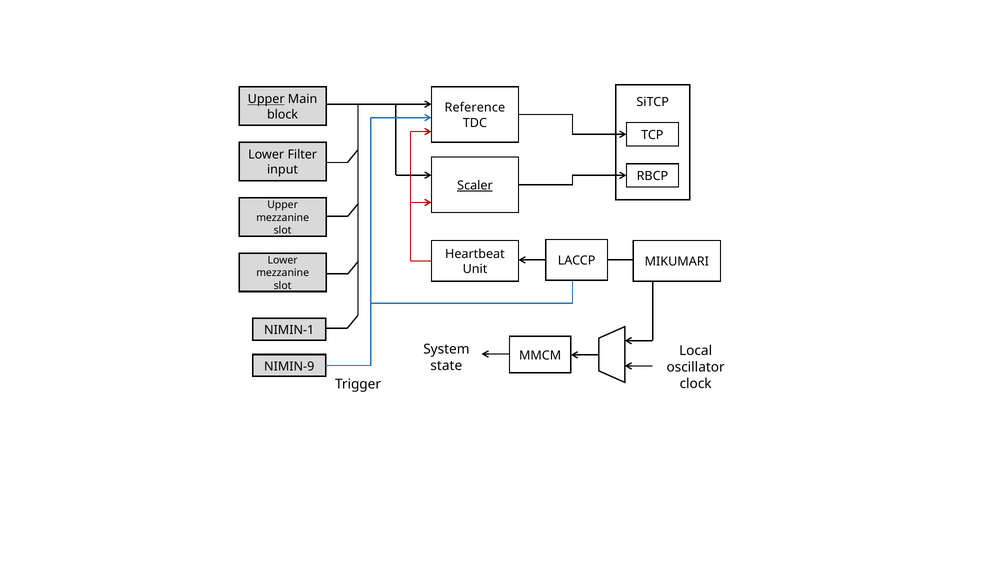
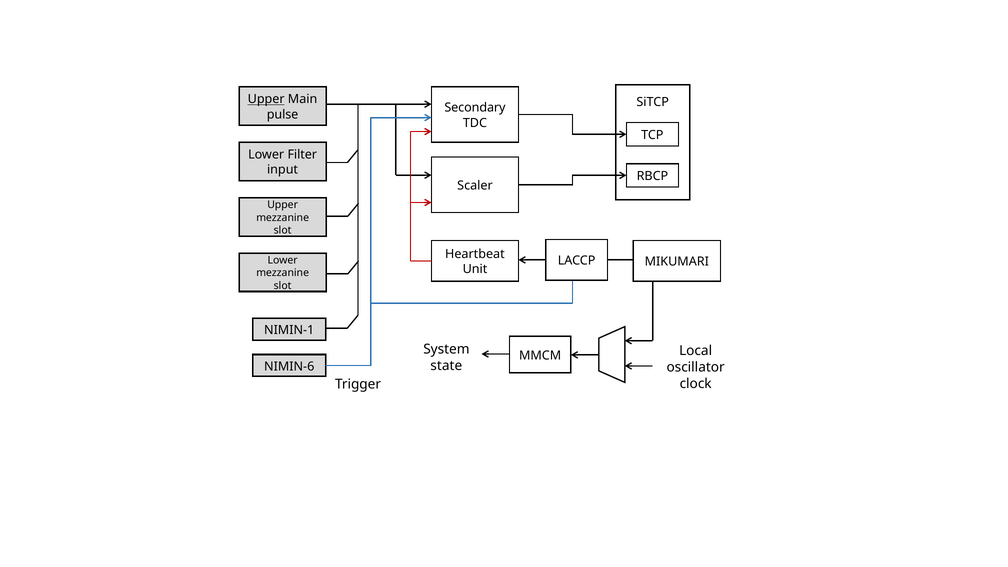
Reference: Reference -> Secondary
block: block -> pulse
Scaler underline: present -> none
NIMIN-9: NIMIN-9 -> NIMIN-6
